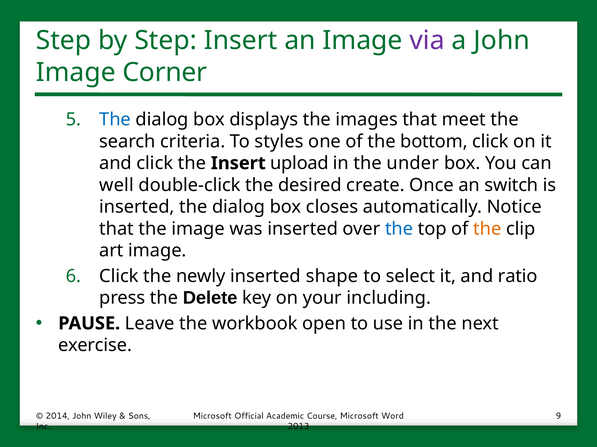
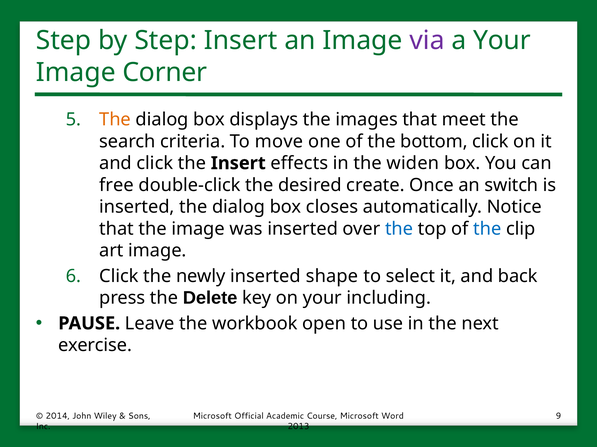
a John: John -> Your
The at (115, 120) colour: blue -> orange
styles: styles -> move
upload: upload -> effects
under: under -> widen
well: well -> free
the at (487, 229) colour: orange -> blue
ratio: ratio -> back
